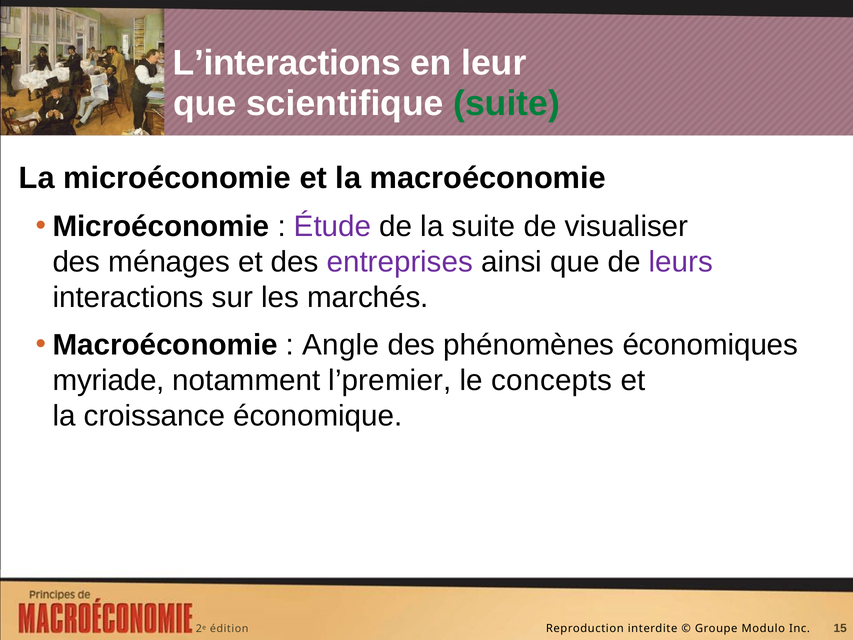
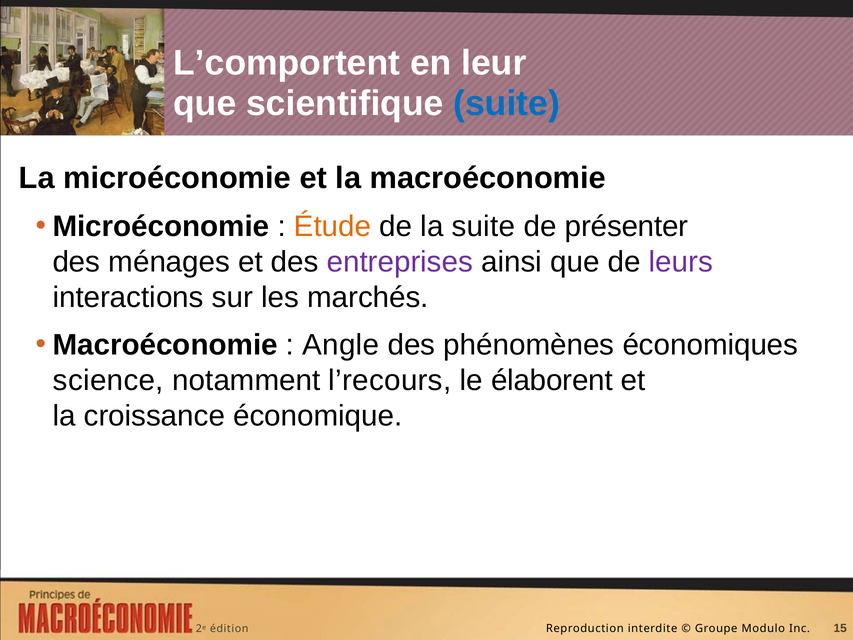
L’interactions: L’interactions -> L’comportent
suite at (507, 103) colour: green -> blue
Étude colour: purple -> orange
visualiser: visualiser -> présenter
myriade: myriade -> science
l’premier: l’premier -> l’recours
concepts: concepts -> élaborent
